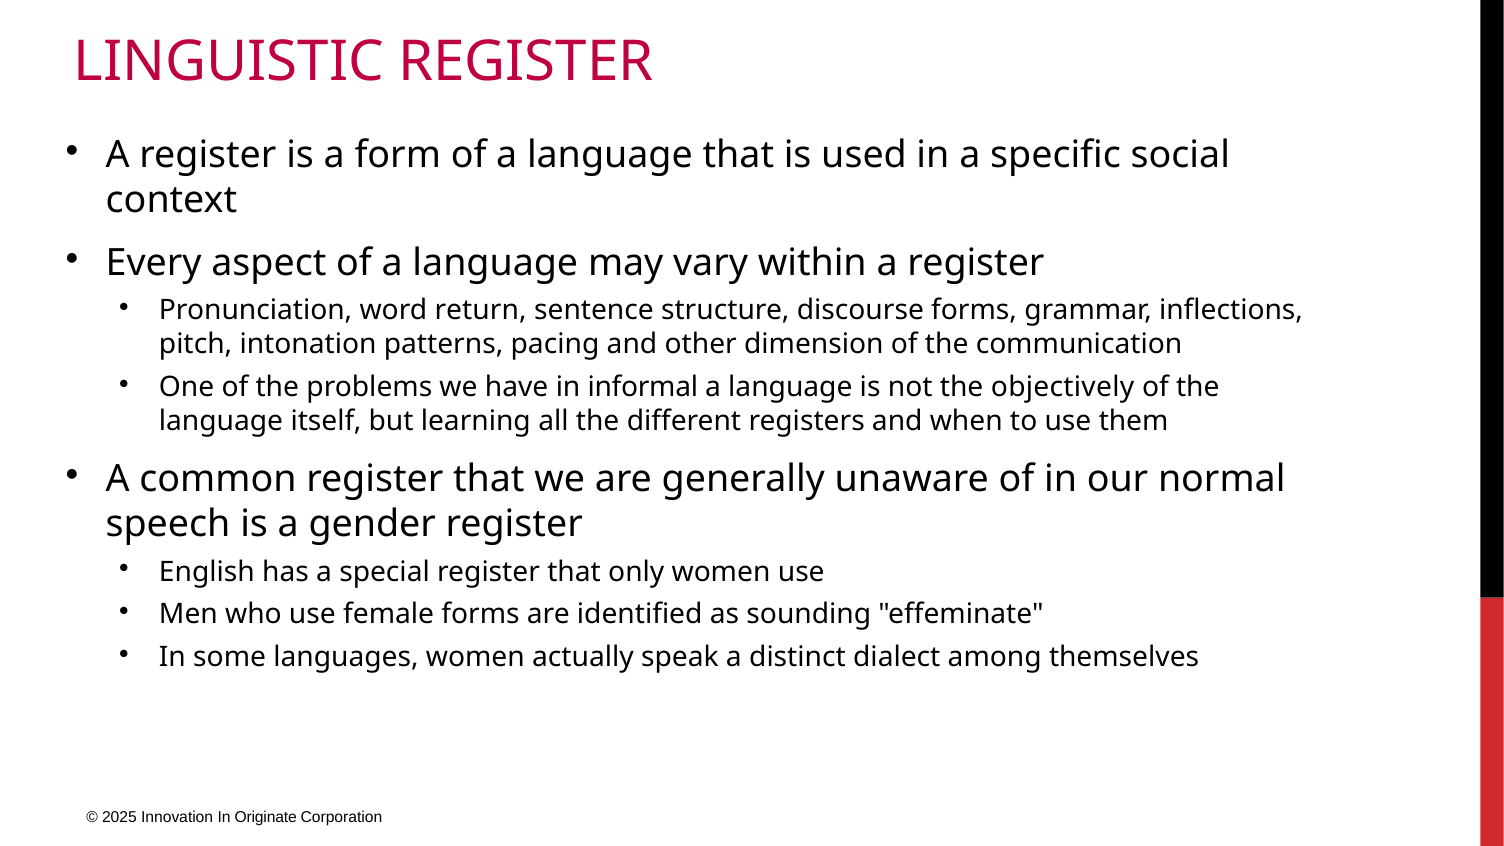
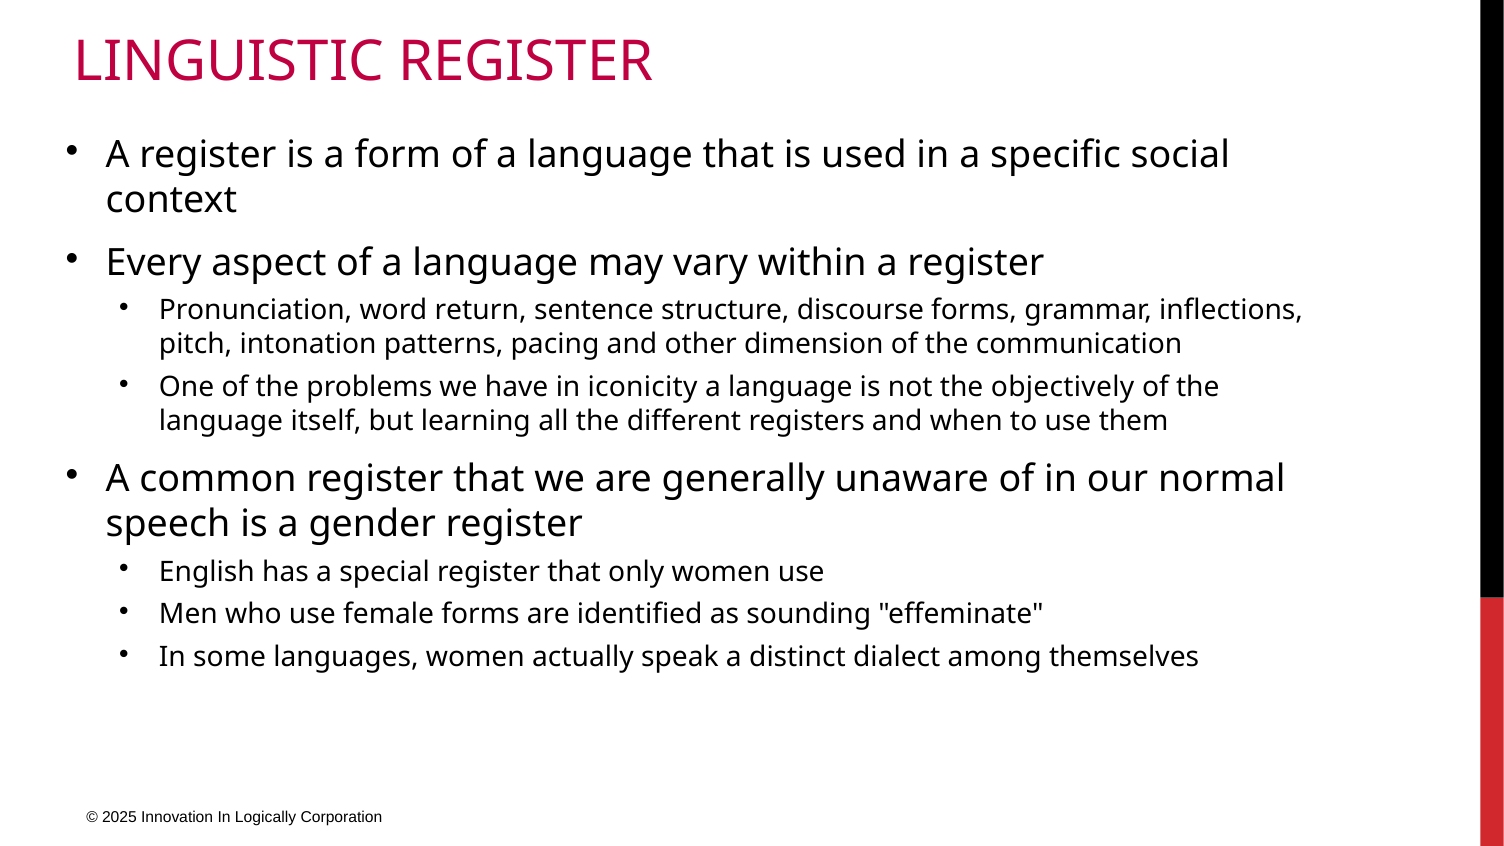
informal: informal -> iconicity
Originate: Originate -> Logically
